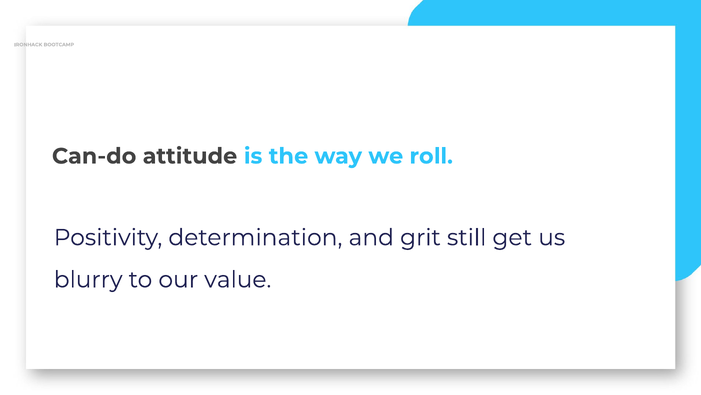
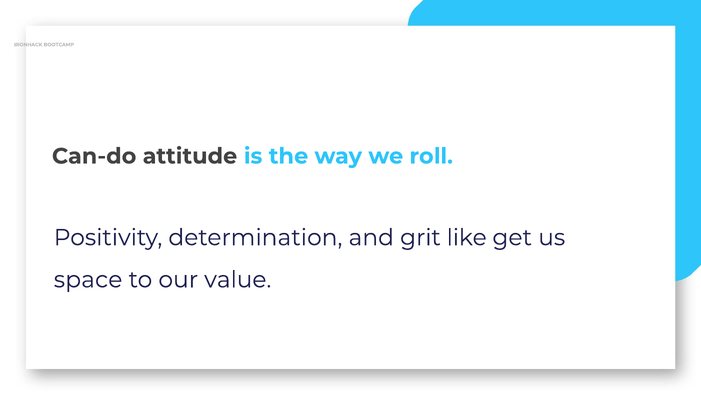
still: still -> like
blurry: blurry -> space
